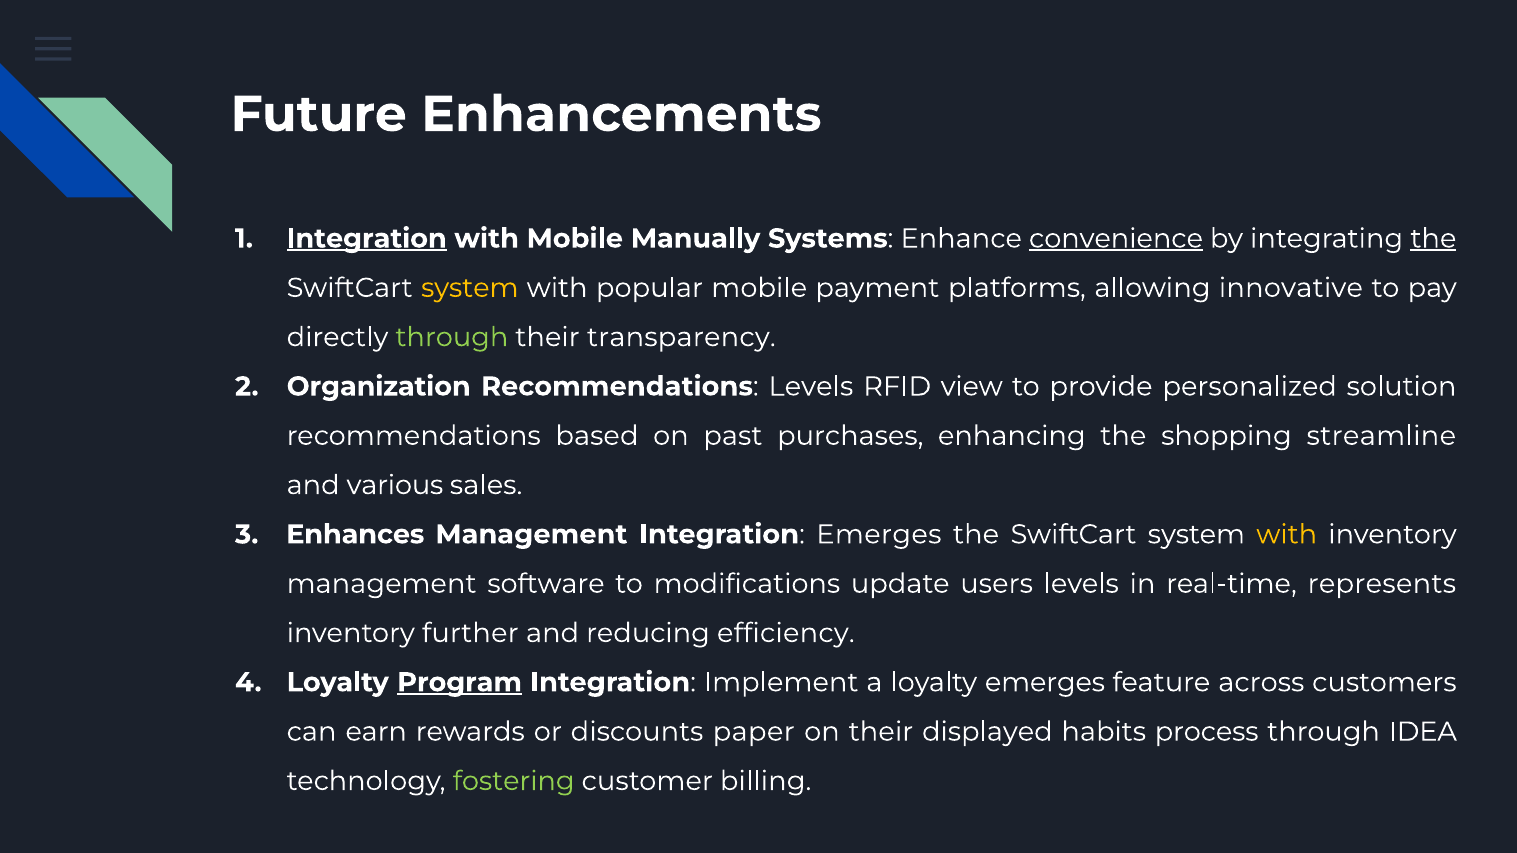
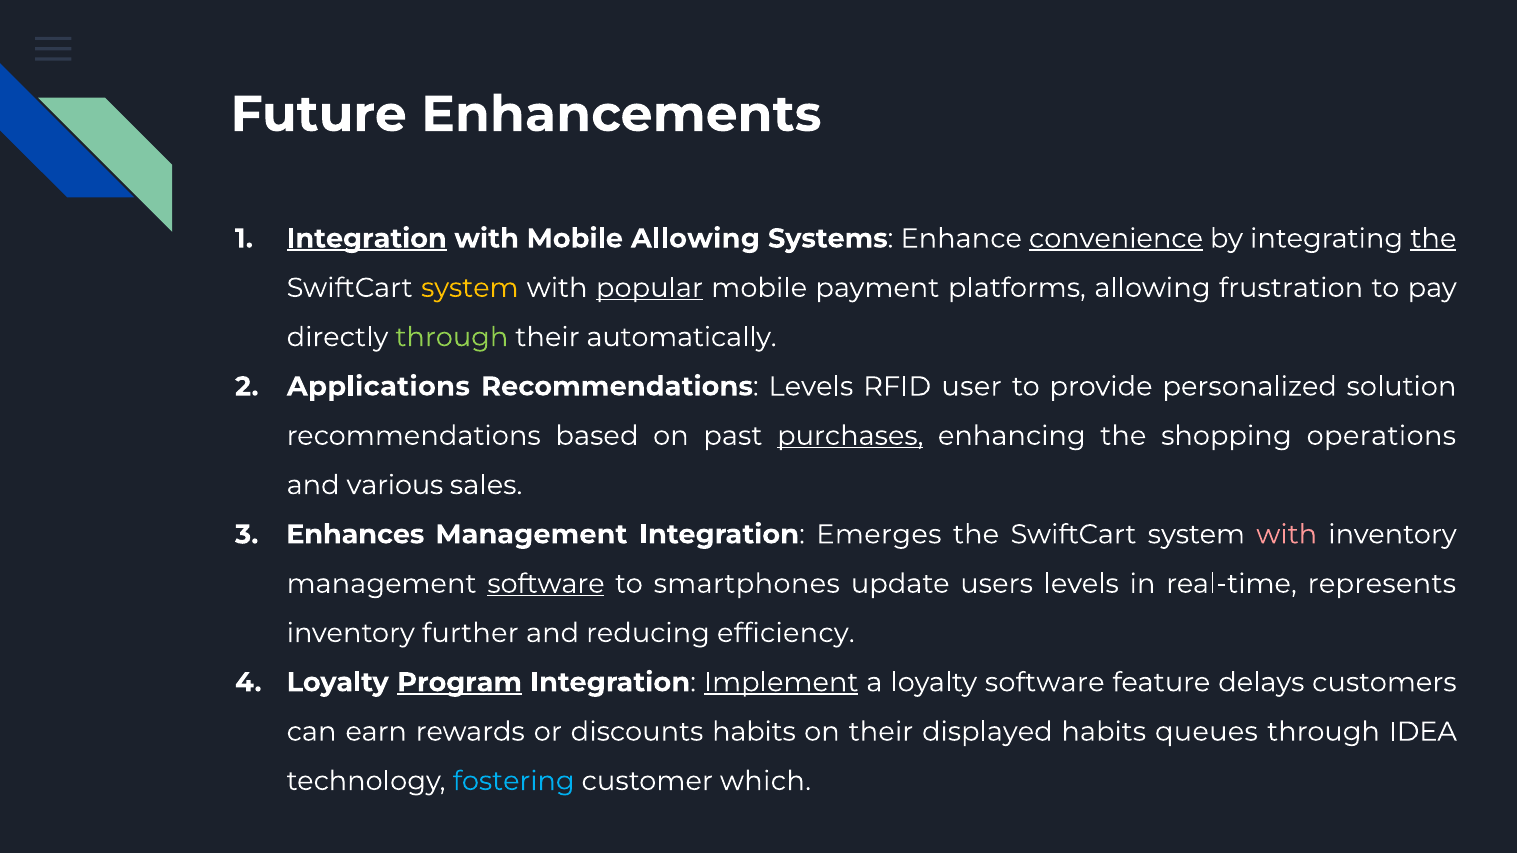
Mobile Manually: Manually -> Allowing
popular underline: none -> present
innovative: innovative -> frustration
transparency: transparency -> automatically
Organization: Organization -> Applications
view: view -> user
purchases underline: none -> present
streamline: streamline -> operations
with at (1287, 535) colour: yellow -> pink
software at (546, 584) underline: none -> present
modifications: modifications -> smartphones
Implement underline: none -> present
loyalty emerges: emerges -> software
across: across -> delays
discounts paper: paper -> habits
process: process -> queues
fostering colour: light green -> light blue
billing: billing -> which
